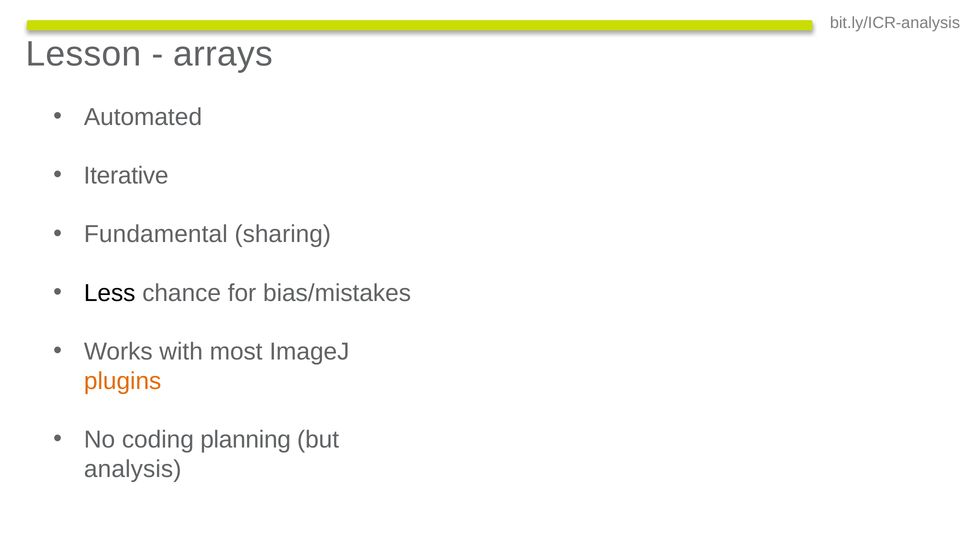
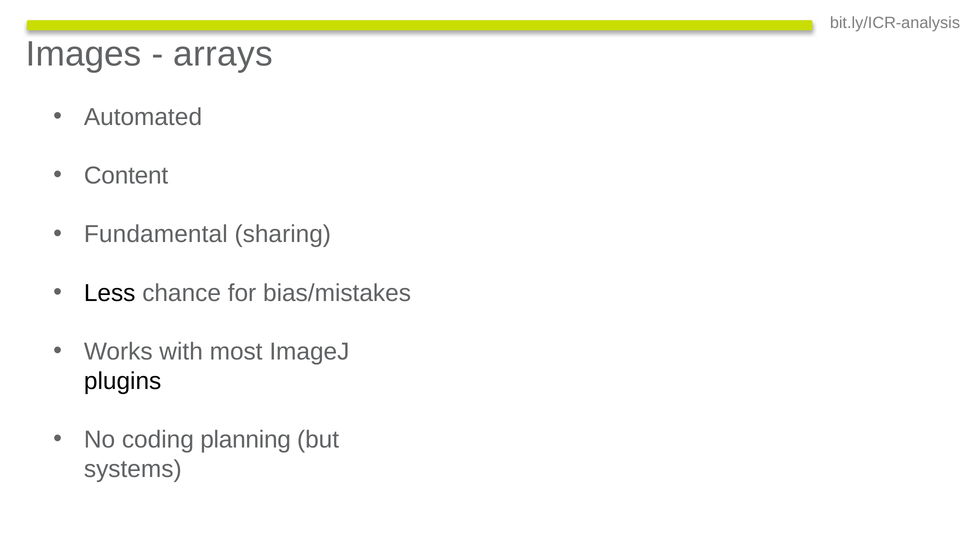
Lesson: Lesson -> Images
Iterative: Iterative -> Content
plugins colour: orange -> black
analysis: analysis -> systems
